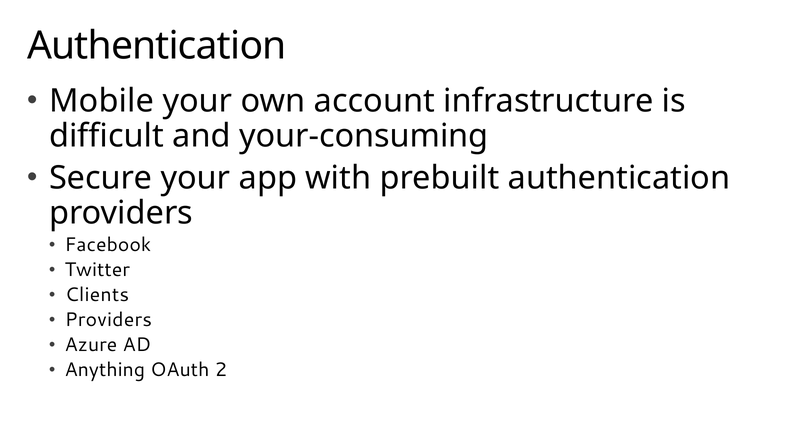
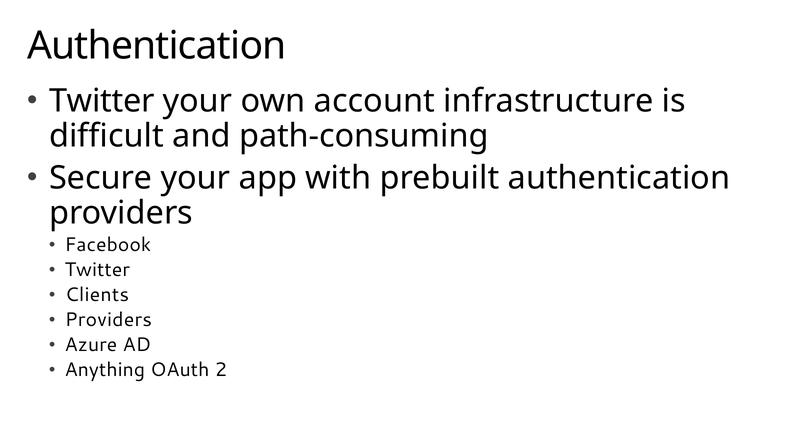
Mobile at (102, 101): Mobile -> Twitter
your-consuming: your-consuming -> path-consuming
